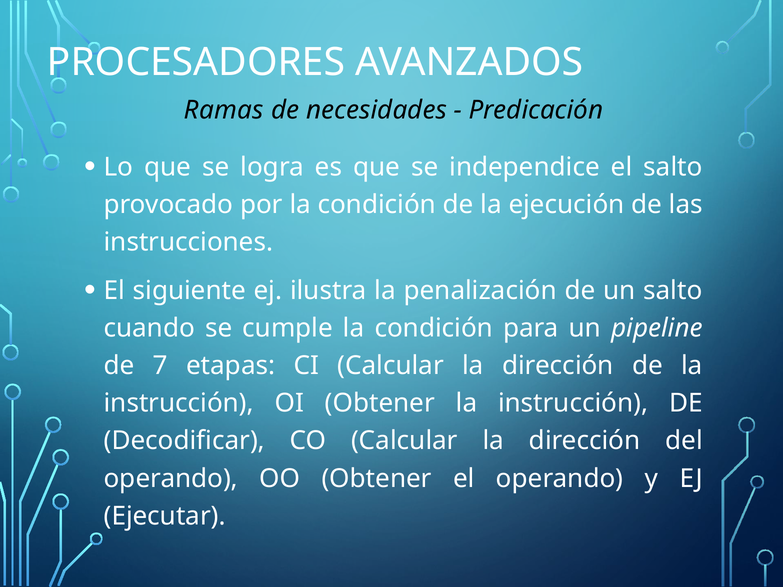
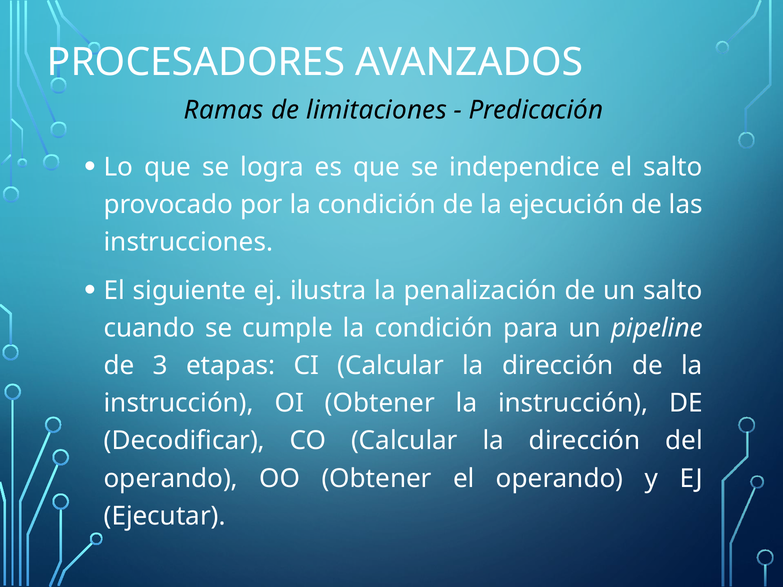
necesidades: necesidades -> limitaciones
7: 7 -> 3
